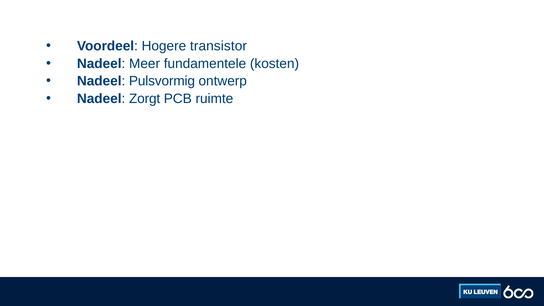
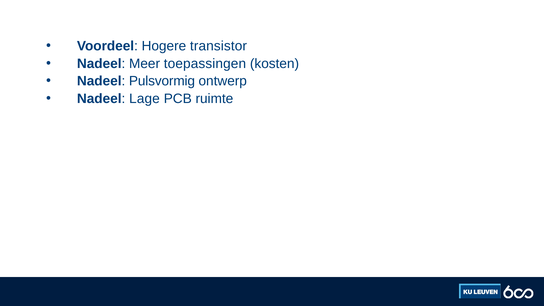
fundamentele: fundamentele -> toepassingen
Zorgt: Zorgt -> Lage
